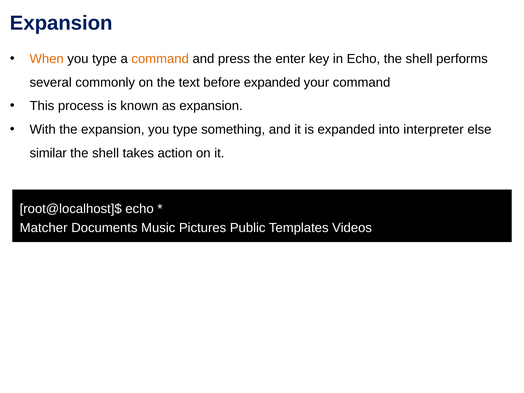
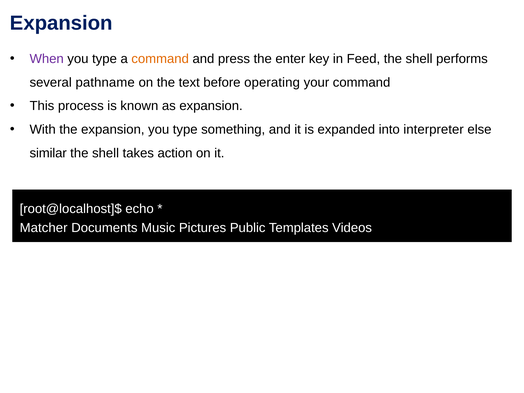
When colour: orange -> purple
in Echo: Echo -> Feed
commonly: commonly -> pathname
before expanded: expanded -> operating
